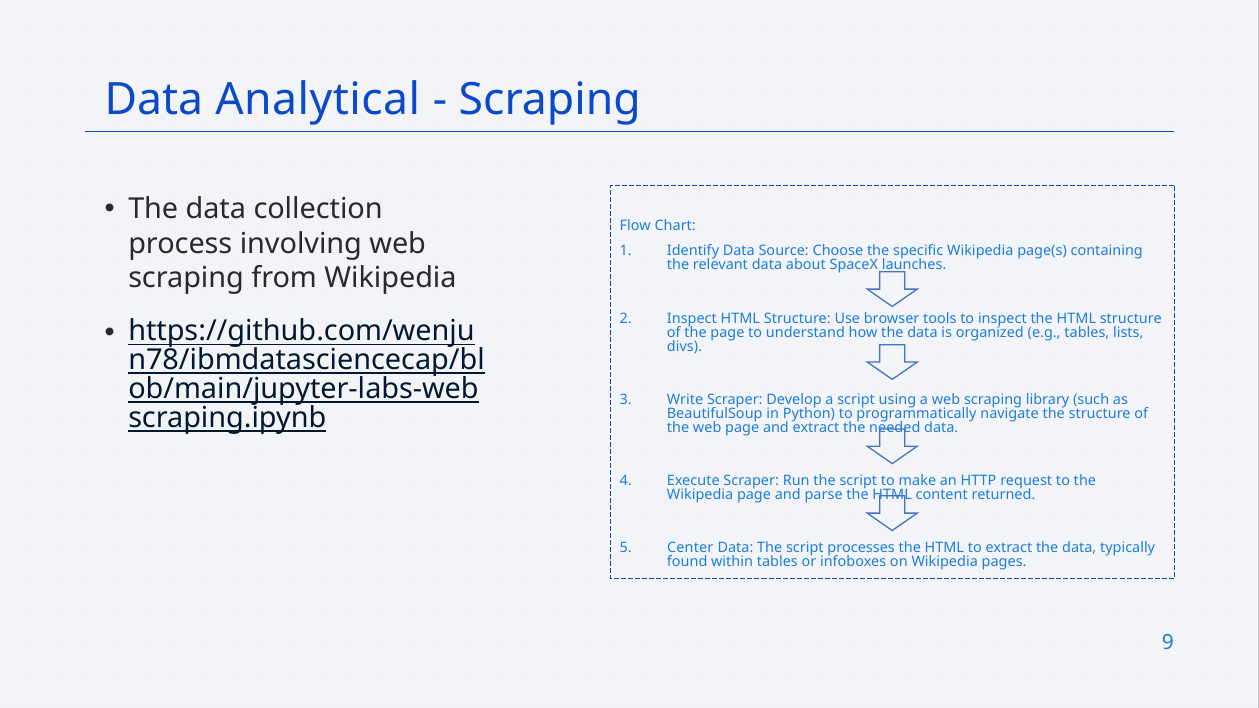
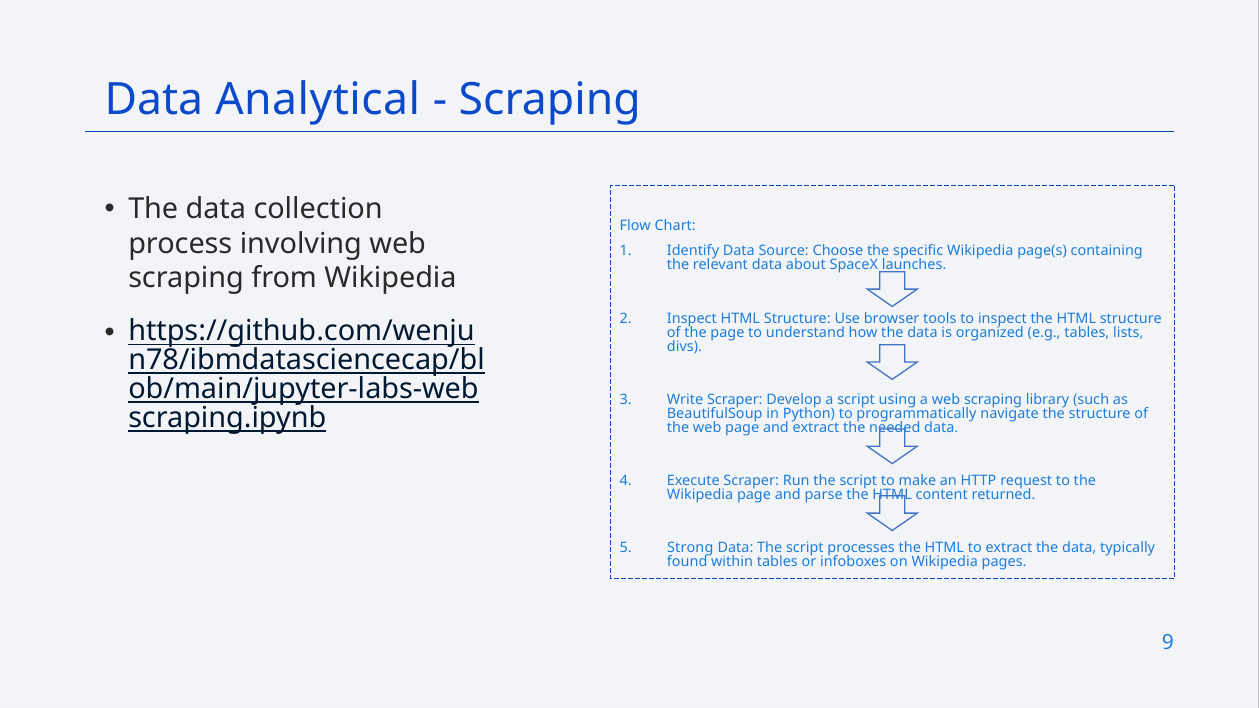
Center: Center -> Strong
